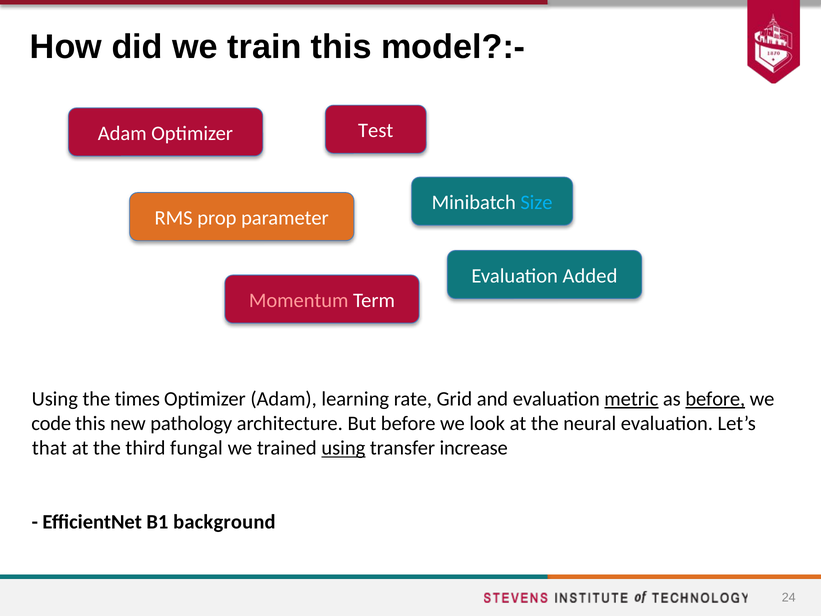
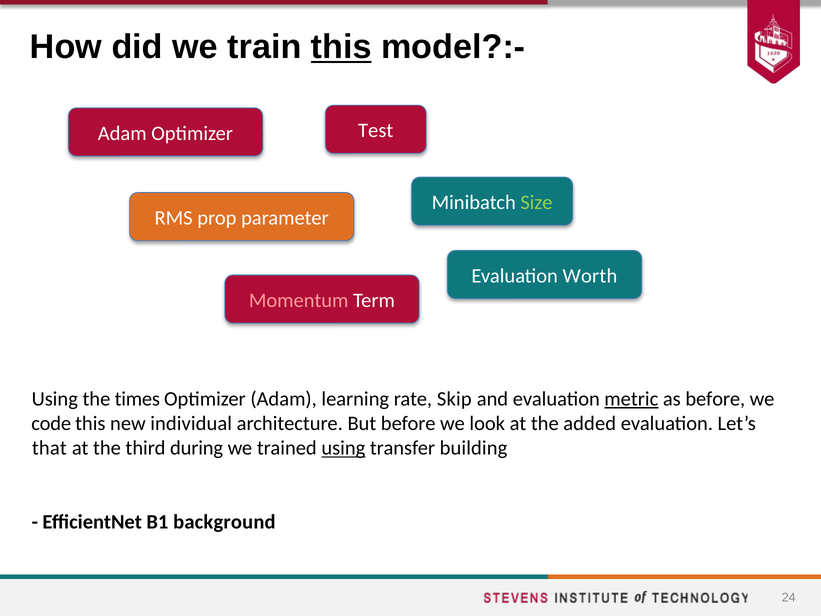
this at (341, 47) underline: none -> present
Size colour: light blue -> light green
Added: Added -> Worth
Grid: Grid -> Skip
before at (715, 399) underline: present -> none
pathology: pathology -> individual
neural: neural -> added
fungal: fungal -> during
increase: increase -> building
